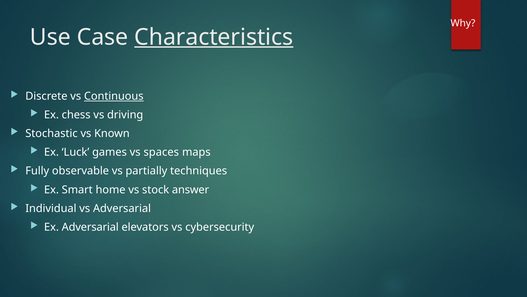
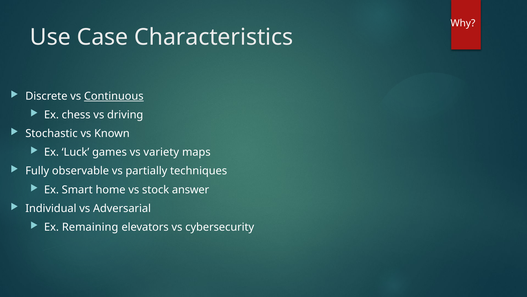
Characteristics underline: present -> none
spaces: spaces -> variety
Ex Adversarial: Adversarial -> Remaining
